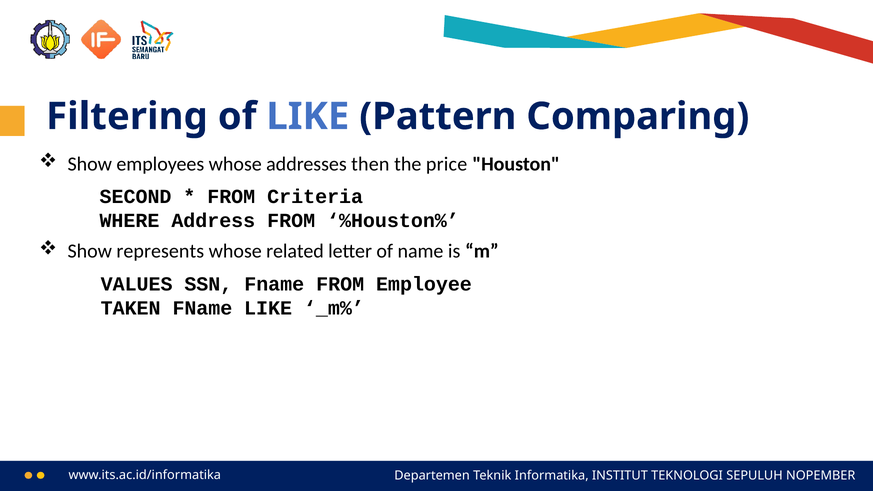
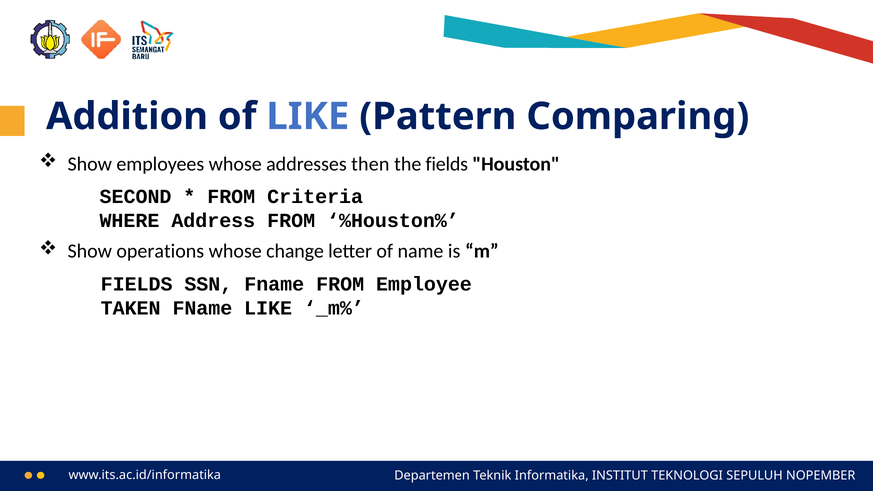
Filtering: Filtering -> Addition
the price: price -> fields
represents: represents -> operations
related: related -> change
VALUES at (137, 284): VALUES -> FIELDS
